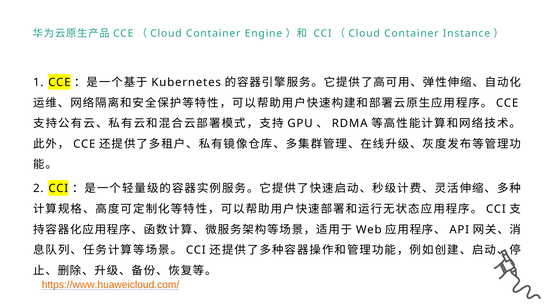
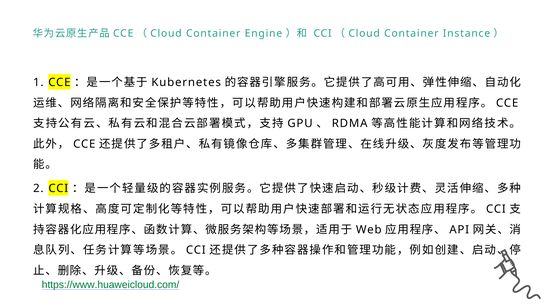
https://www.huaweicloud.com/ colour: orange -> green
